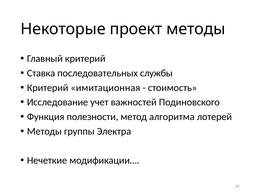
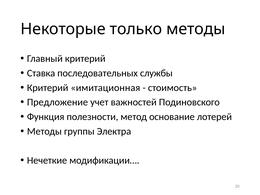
проект: проект -> только
Исследование: Исследование -> Предложение
алгоритма: алгоритма -> основание
